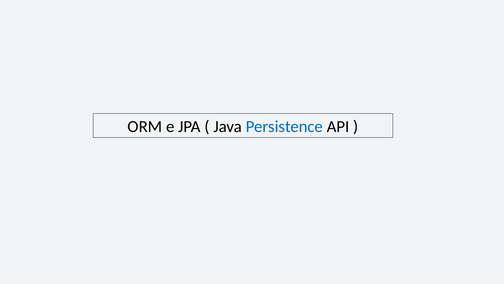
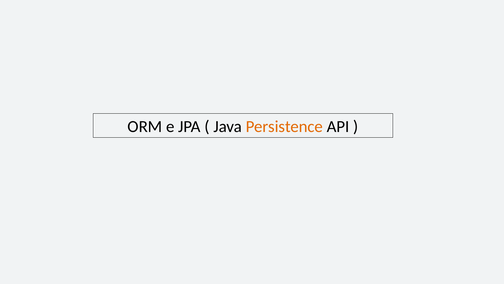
Persistence colour: blue -> orange
